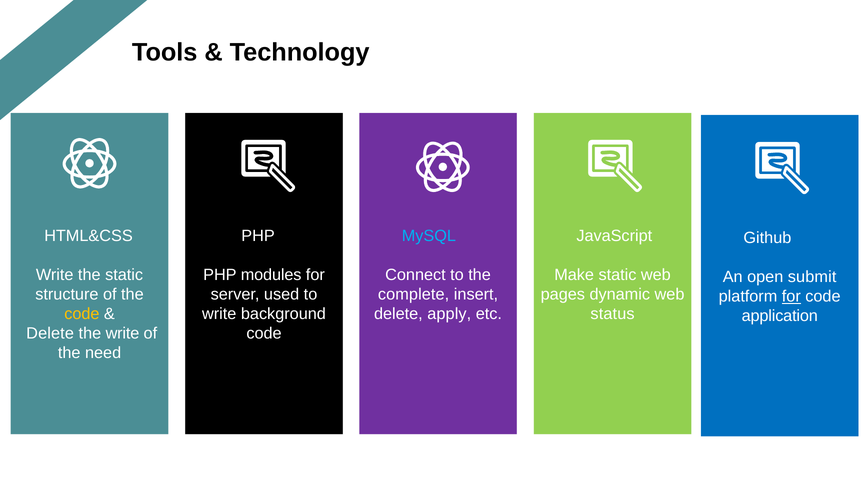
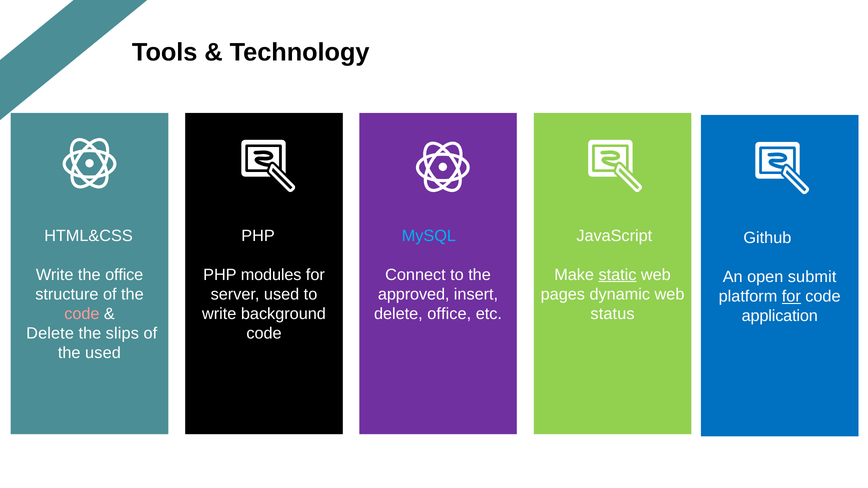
the static: static -> office
static at (617, 275) underline: none -> present
complete: complete -> approved
code at (82, 314) colour: yellow -> pink
delete apply: apply -> office
the write: write -> slips
the need: need -> used
